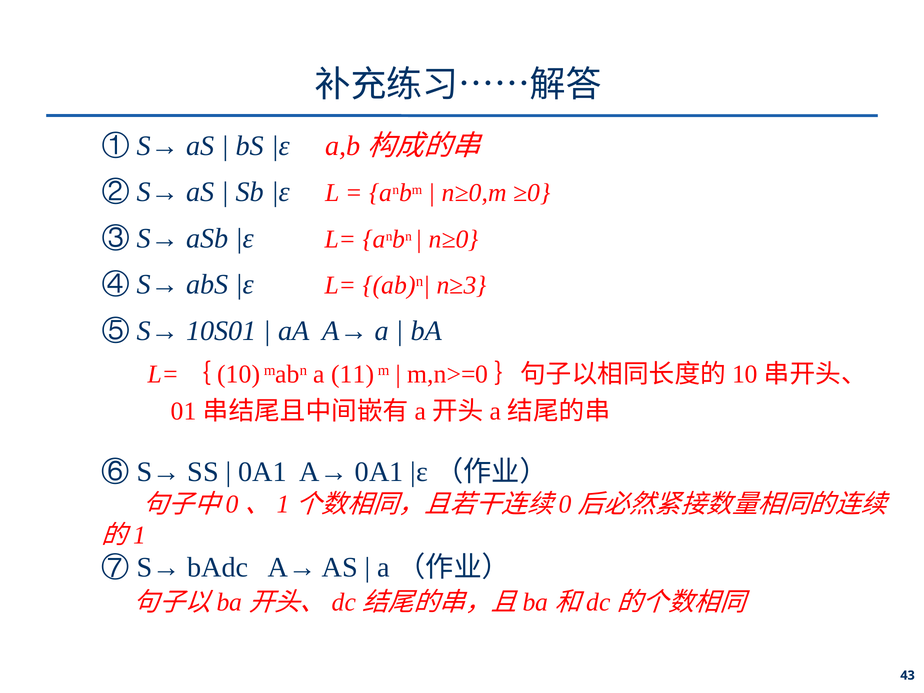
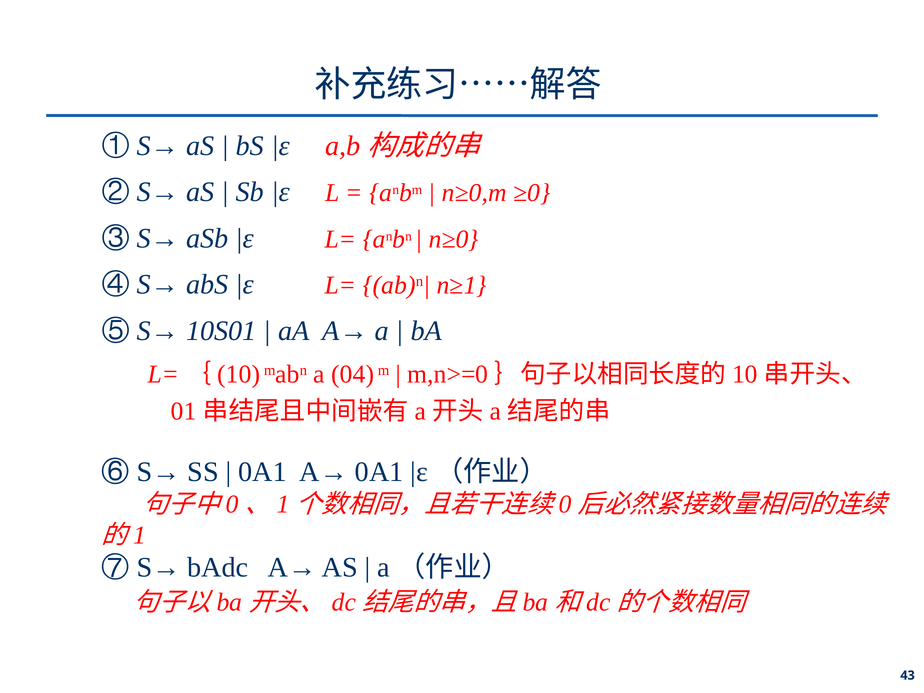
n≥3: n≥3 -> n≥1
11: 11 -> 04
